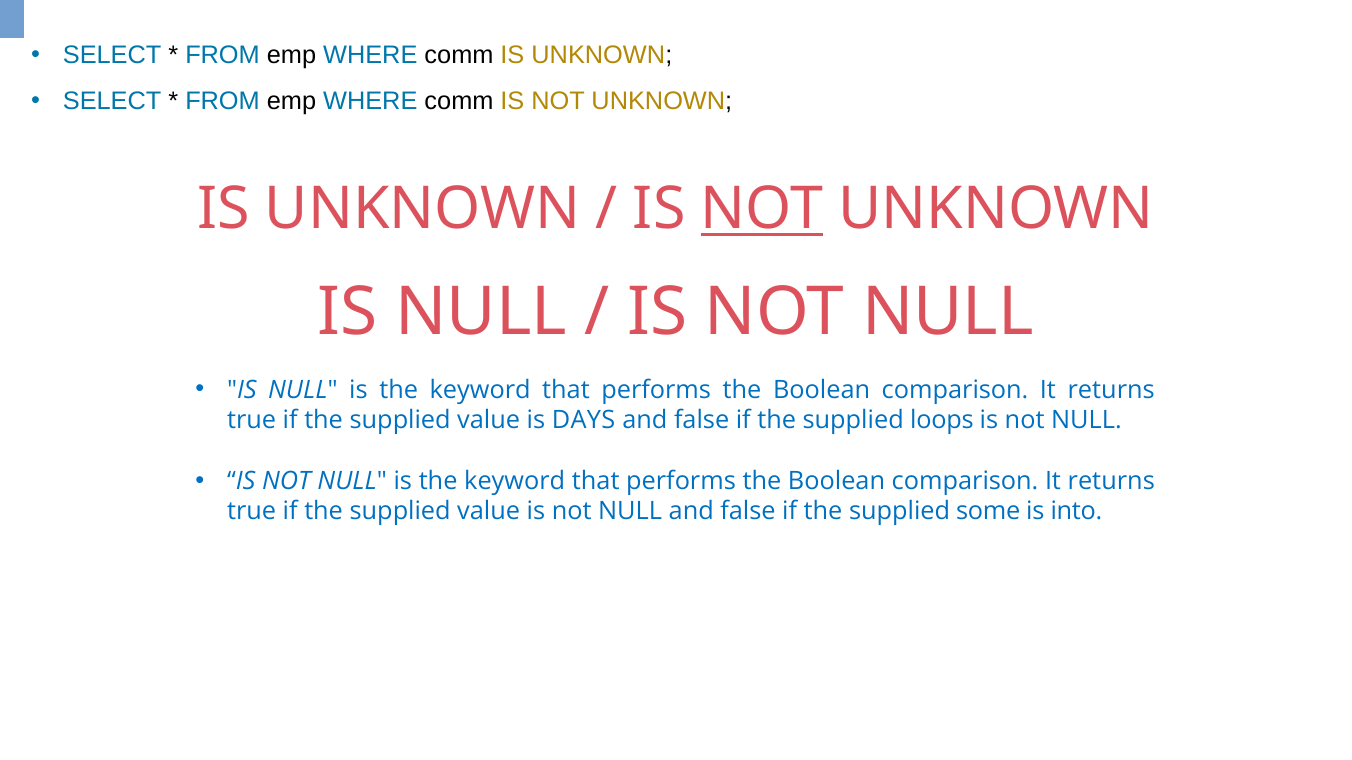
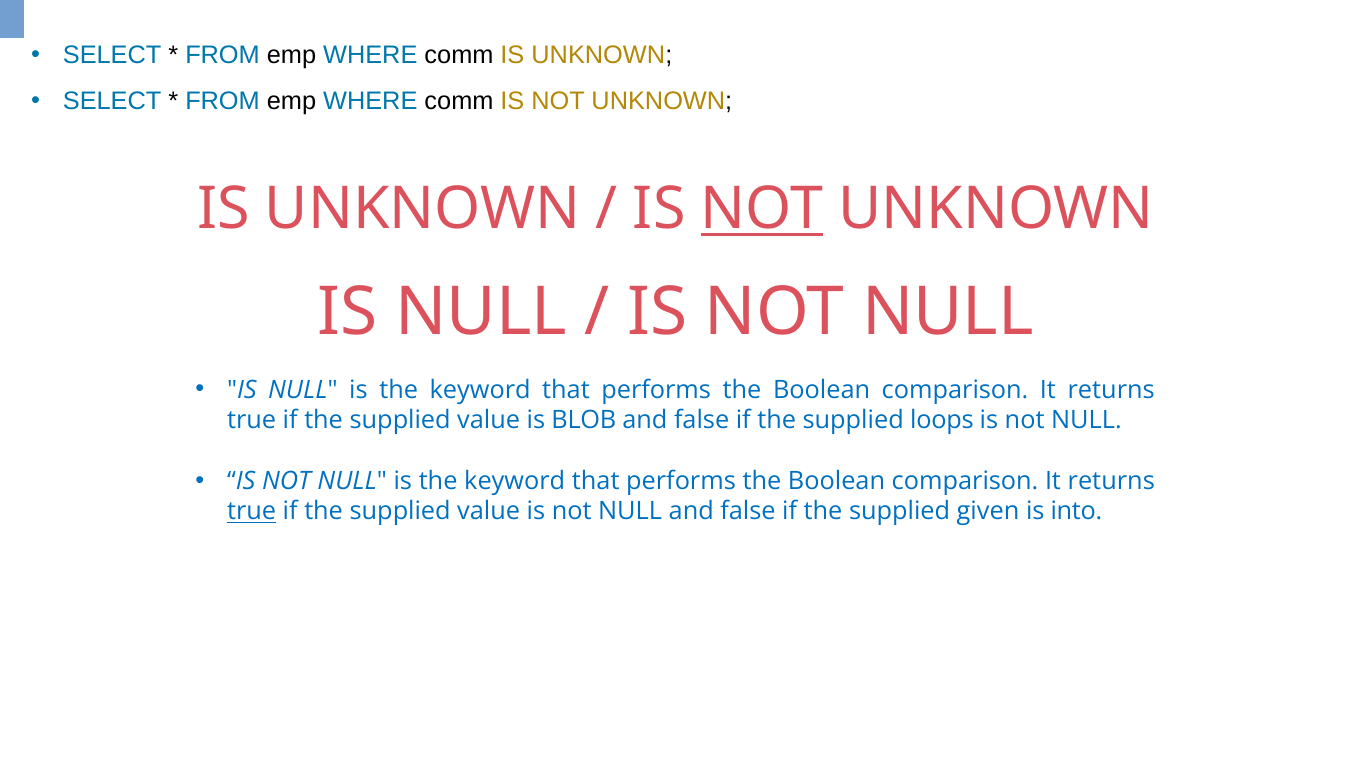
DAYS: DAYS -> BLOB
true at (252, 512) underline: none -> present
some: some -> given
